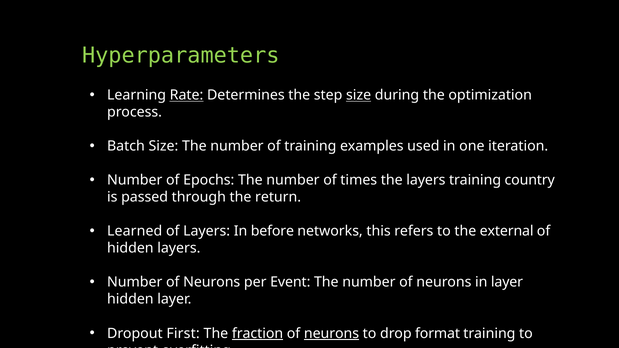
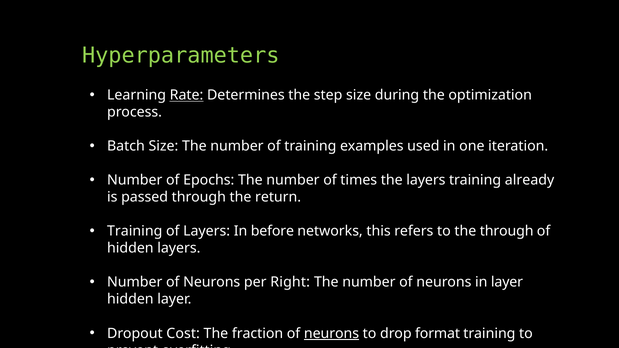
size at (359, 95) underline: present -> none
country: country -> already
Learned at (135, 231): Learned -> Training
the external: external -> through
Event: Event -> Right
First: First -> Cost
fraction underline: present -> none
